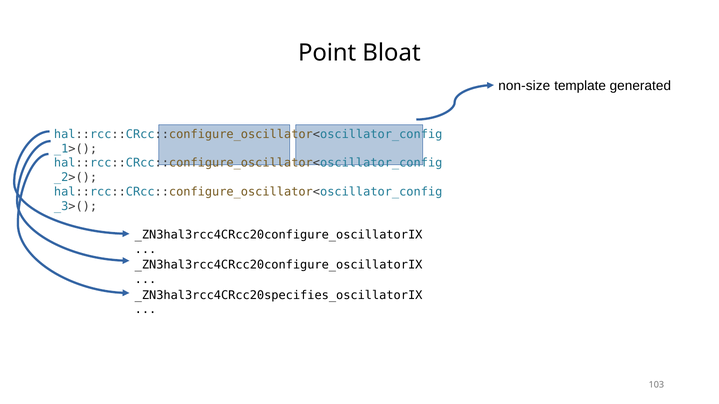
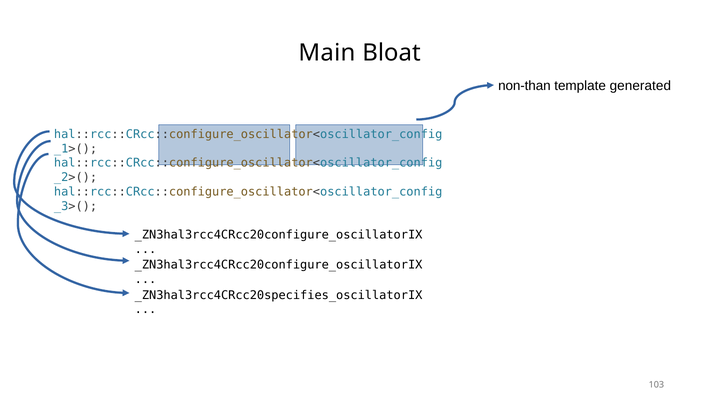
Point: Point -> Main
non-size: non-size -> non-than
